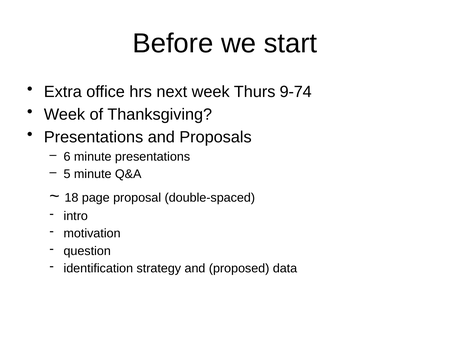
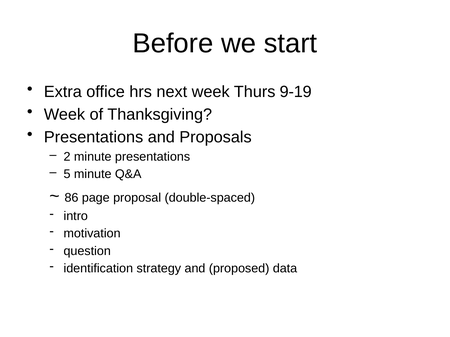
9-74: 9-74 -> 9-19
6: 6 -> 2
18: 18 -> 86
